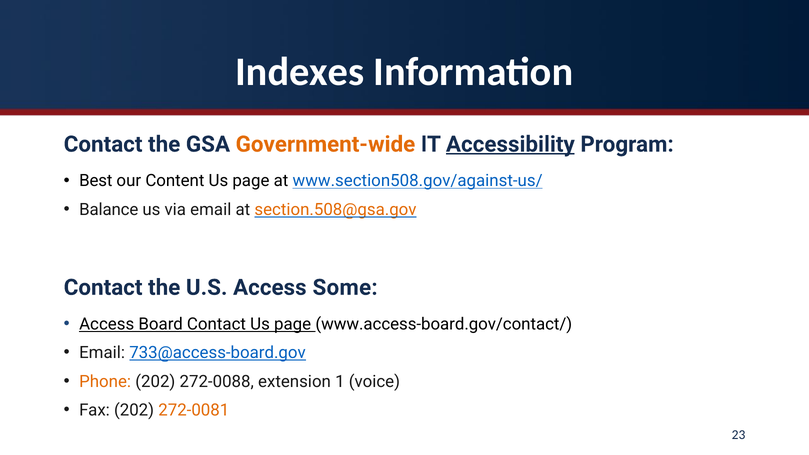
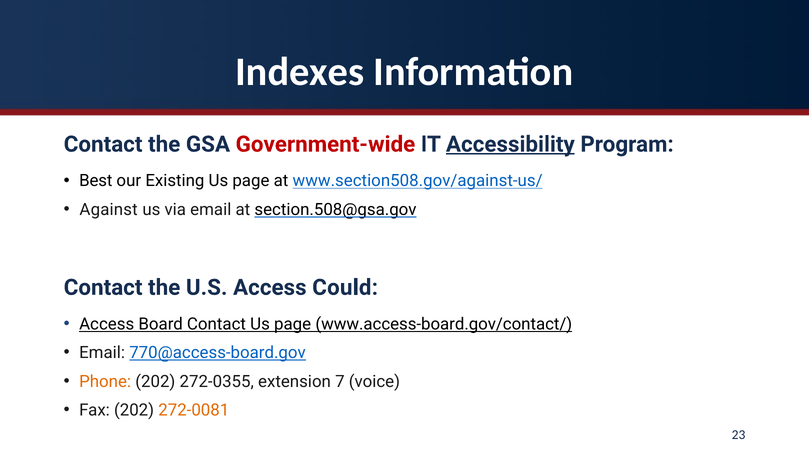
Government-wide colour: orange -> red
Content: Content -> Existing
Balance: Balance -> Against
section.508@gsa.gov colour: orange -> black
Some: Some -> Could
www.access-board.gov/contact/ underline: none -> present
733@access-board.gov: 733@access-board.gov -> 770@access-board.gov
272-0088: 272-0088 -> 272-0355
1: 1 -> 7
